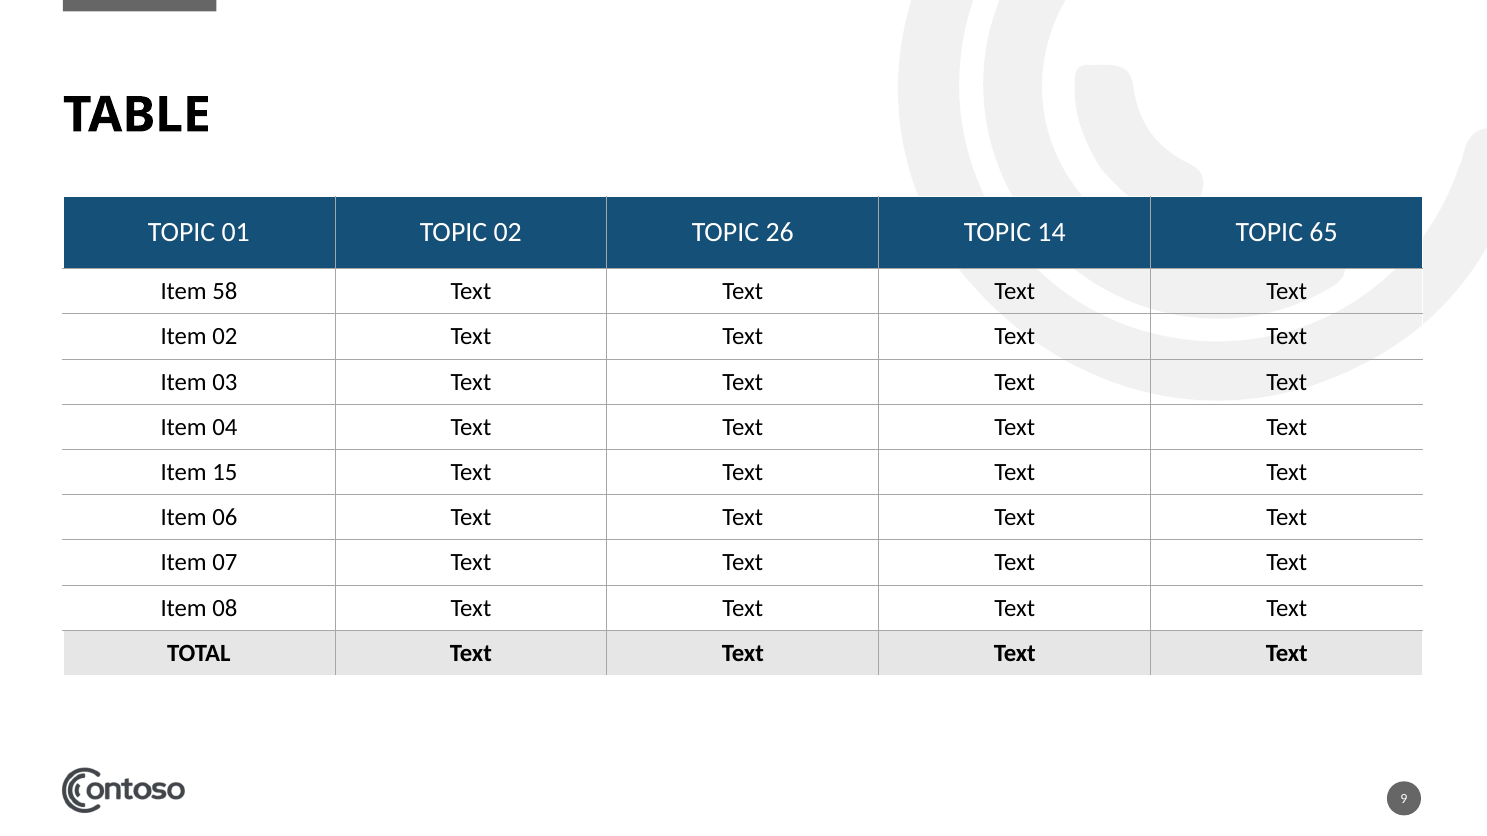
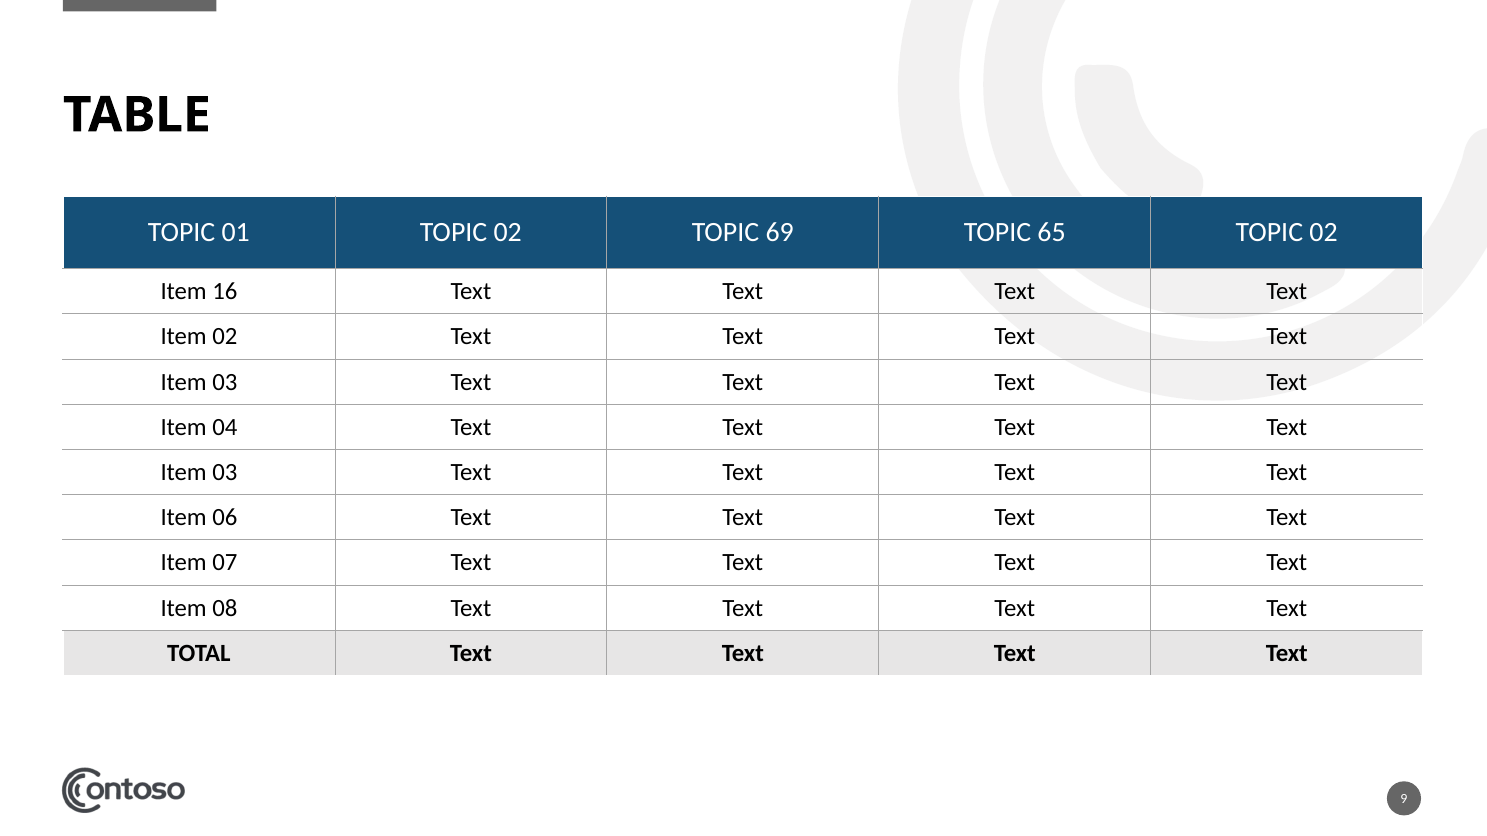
26: 26 -> 69
14: 14 -> 65
65 at (1324, 233): 65 -> 02
58: 58 -> 16
15 at (225, 472): 15 -> 03
